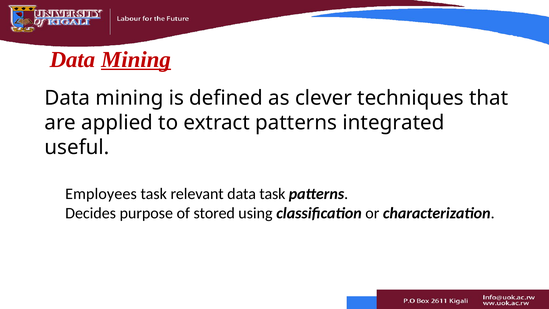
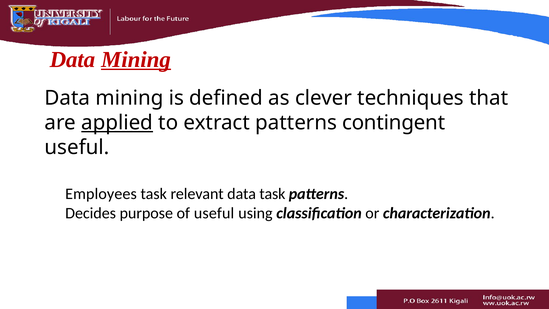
applied underline: none -> present
integrated: integrated -> contingent
of stored: stored -> useful
